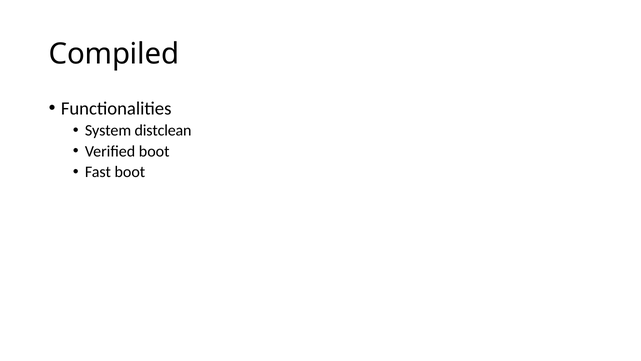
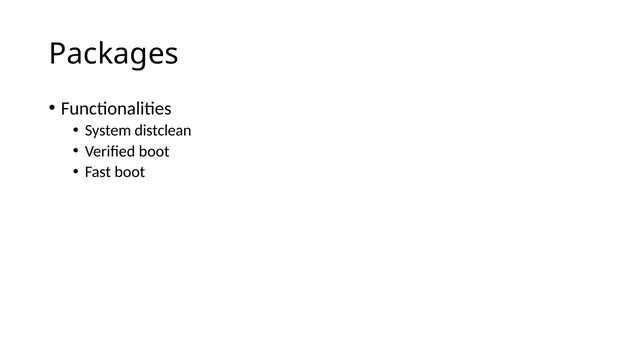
Compiled: Compiled -> Packages
